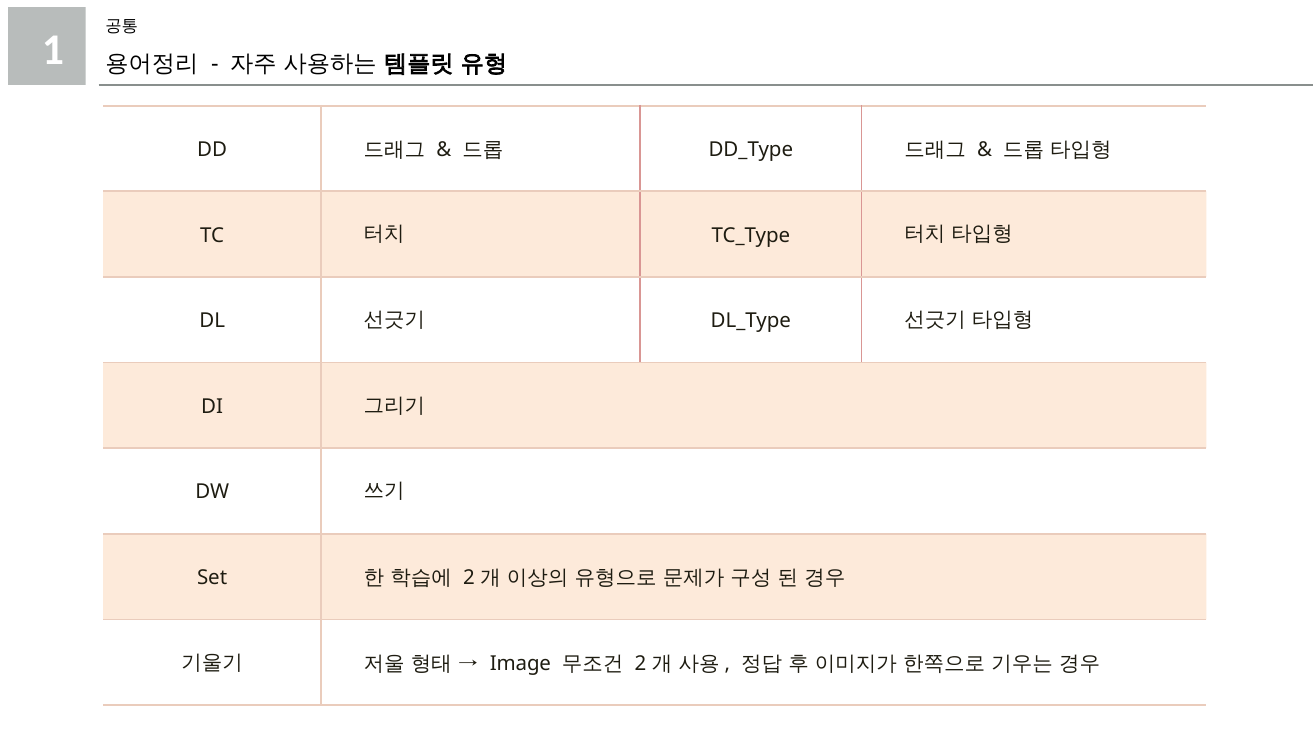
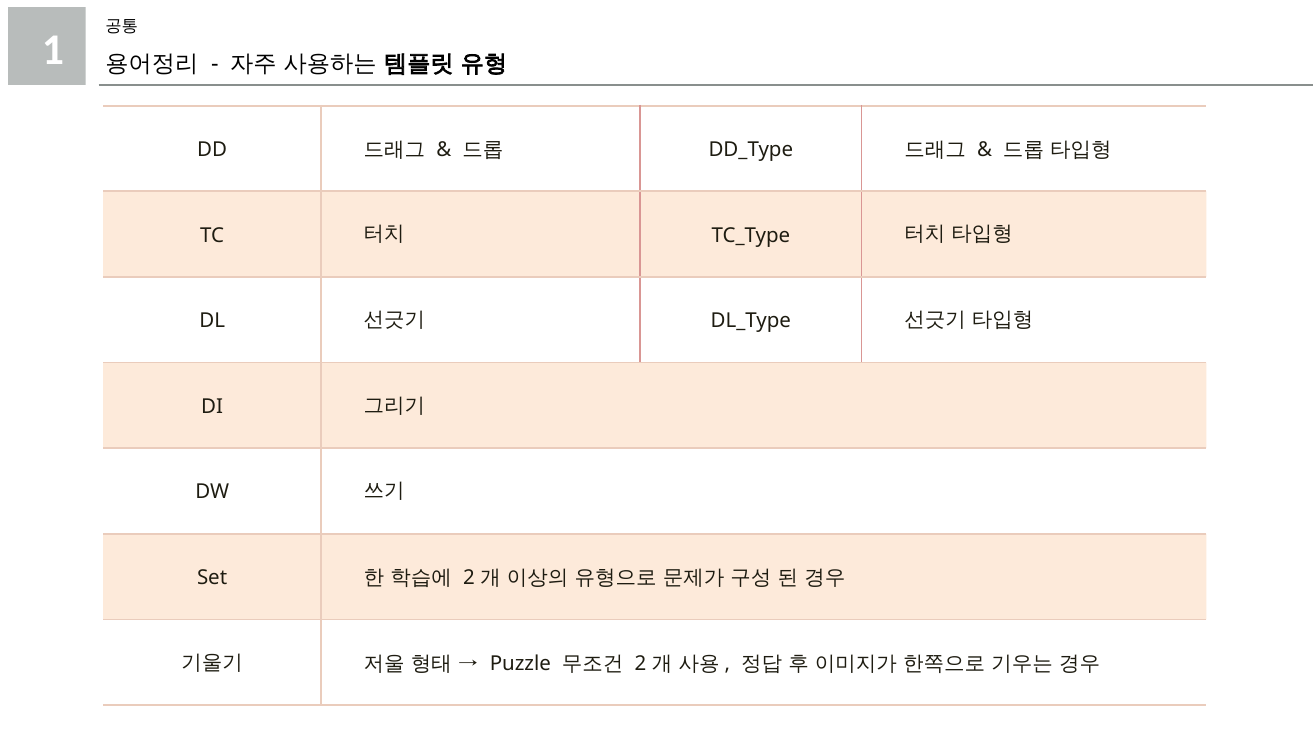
Image: Image -> Puzzle
